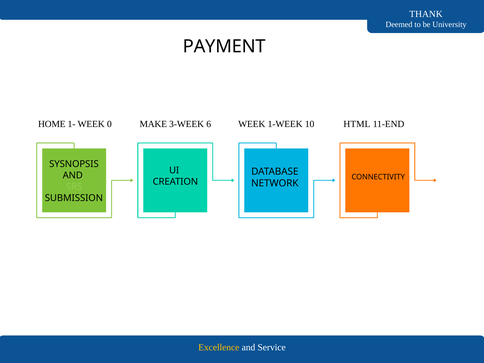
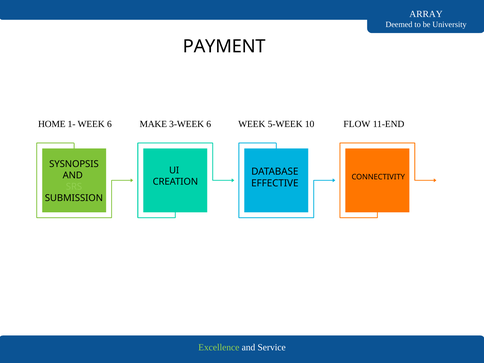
THANK: THANK -> ARRAY
WEEK 0: 0 -> 6
1-WEEK: 1-WEEK -> 5-WEEK
HTML: HTML -> FLOW
NETWORK: NETWORK -> EFFECTIVE
Excellence colour: yellow -> light green
